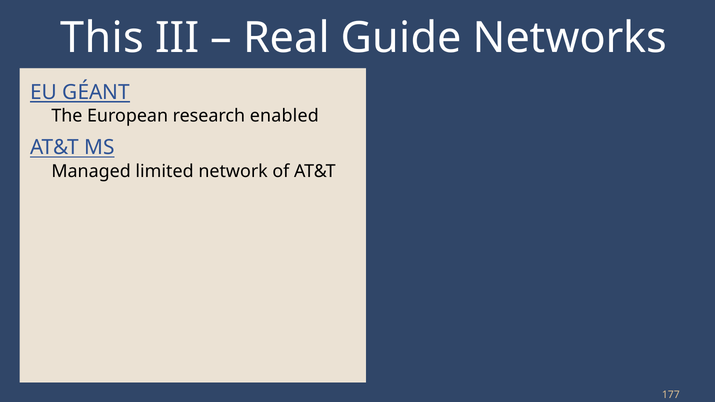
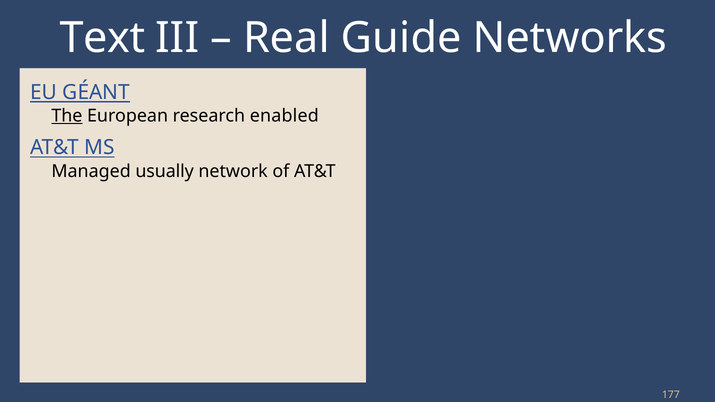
This: This -> Text
The underline: none -> present
limited: limited -> usually
